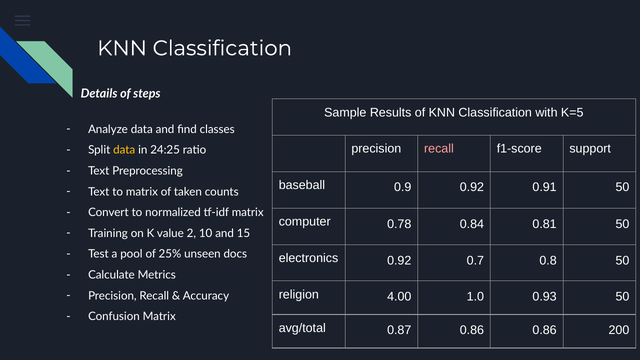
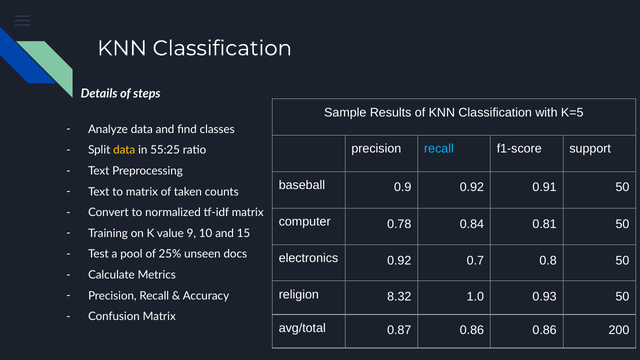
recall at (439, 149) colour: pink -> light blue
24:25: 24:25 -> 55:25
2: 2 -> 9
4.00: 4.00 -> 8.32
